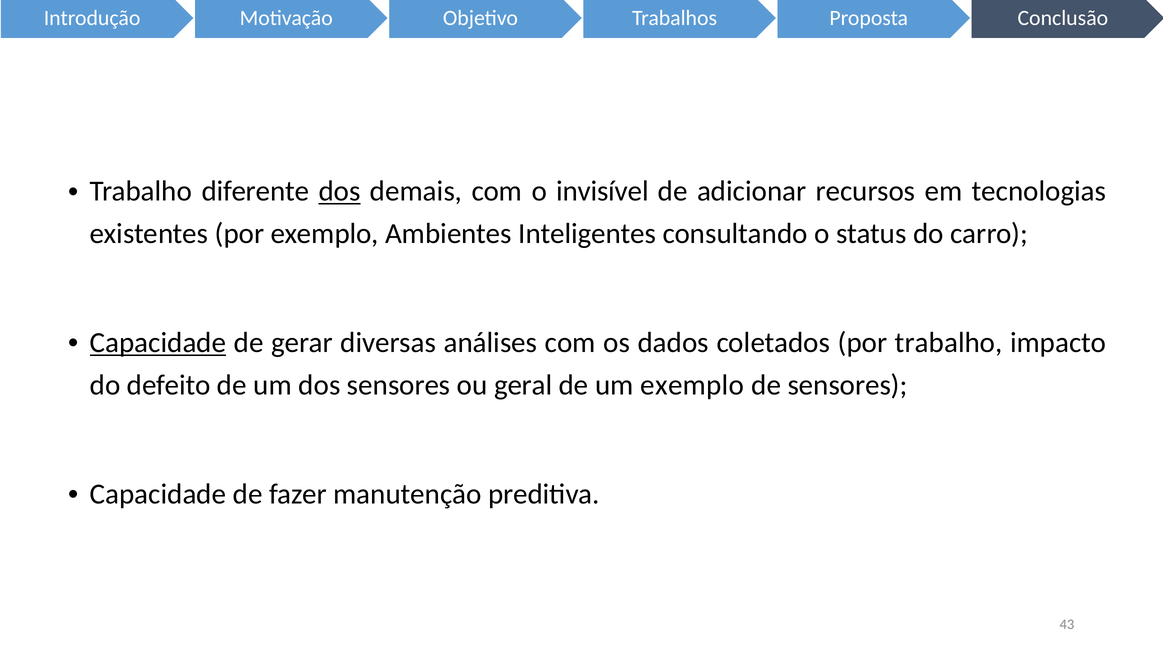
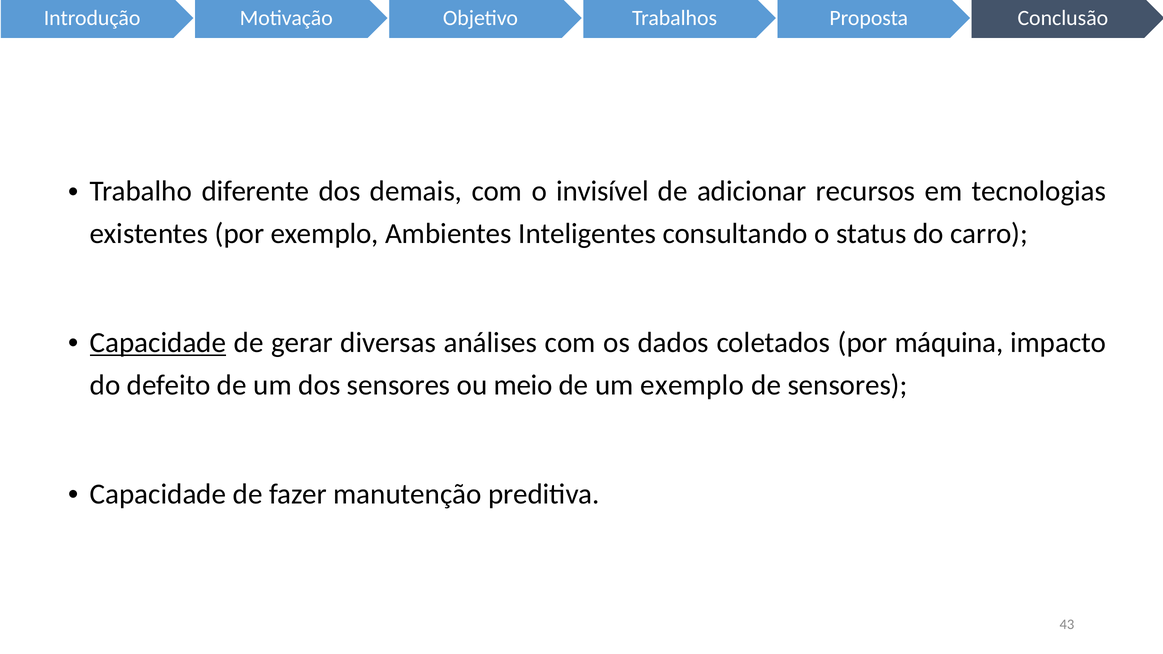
dos at (340, 191) underline: present -> none
por trabalho: trabalho -> máquina
geral: geral -> meio
